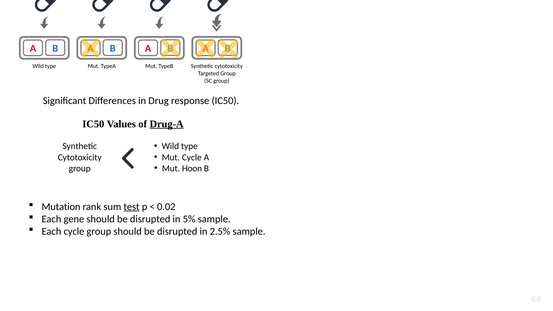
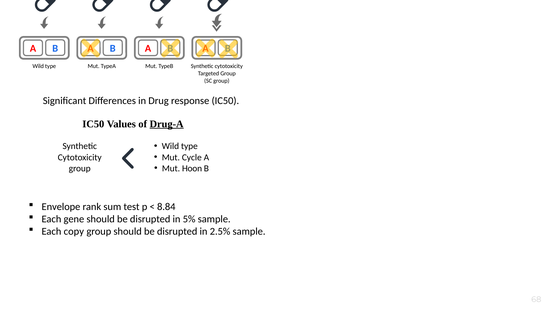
Mutation: Mutation -> Envelope
test underline: present -> none
0.02: 0.02 -> 8.84
Each cycle: cycle -> copy
